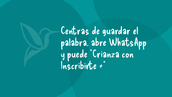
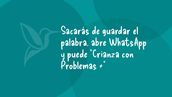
Centras: Centras -> Sacarás
Inscribirte: Inscribirte -> Problemas
